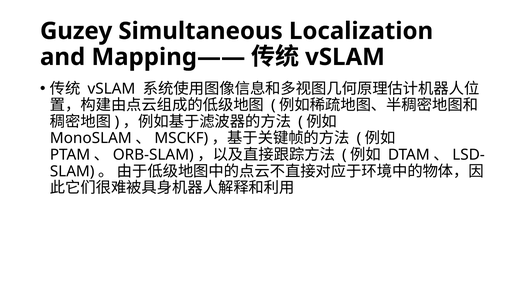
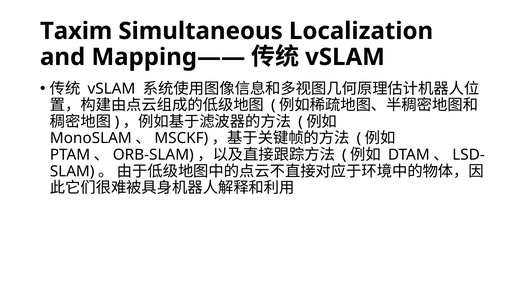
Guzey: Guzey -> Taxim
